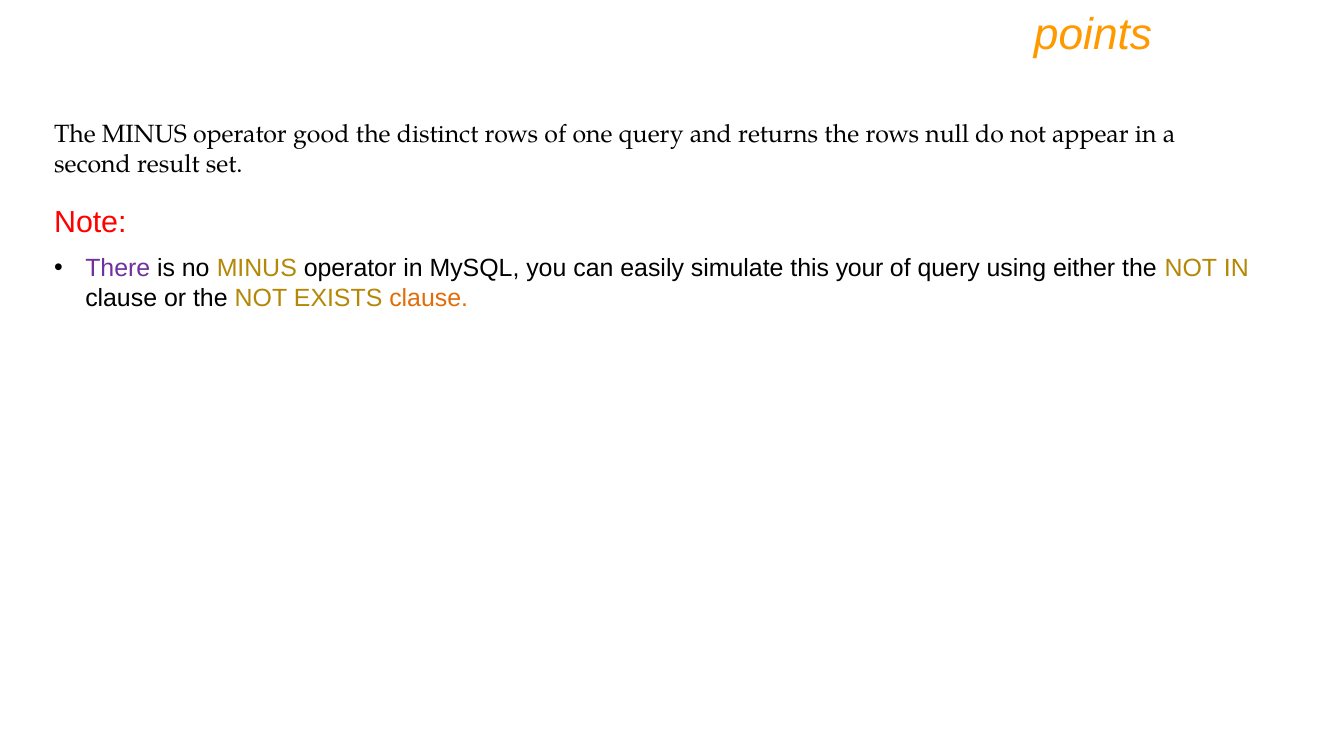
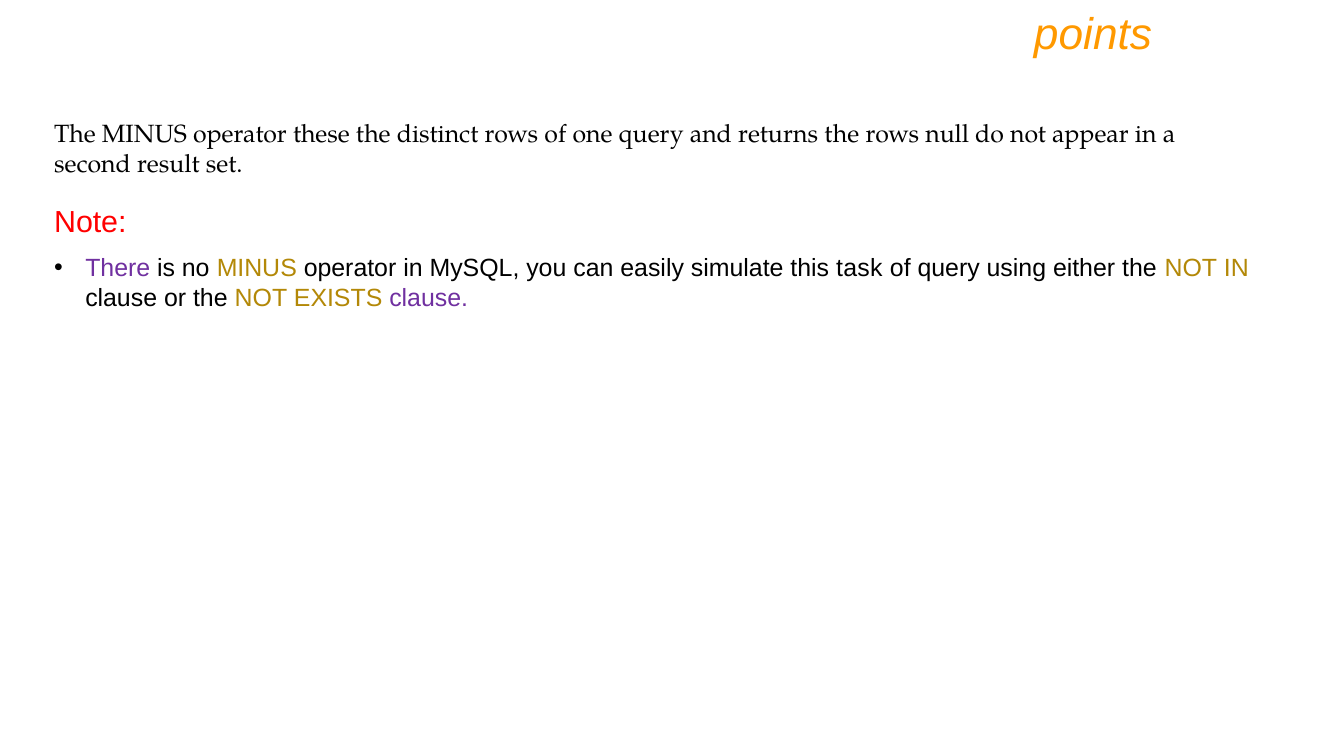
good: good -> these
your: your -> task
clause at (429, 298) colour: orange -> purple
